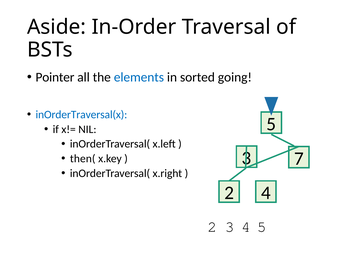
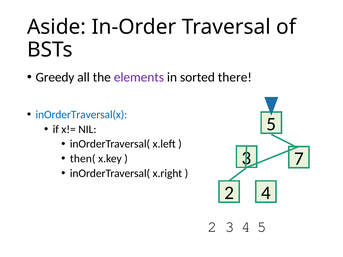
Pointer: Pointer -> Greedy
elements colour: blue -> purple
going: going -> there
